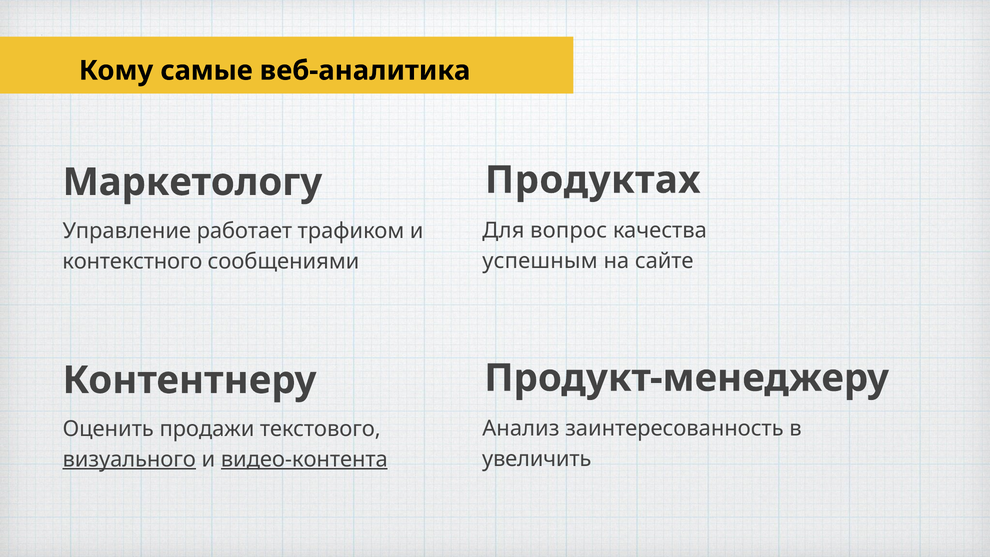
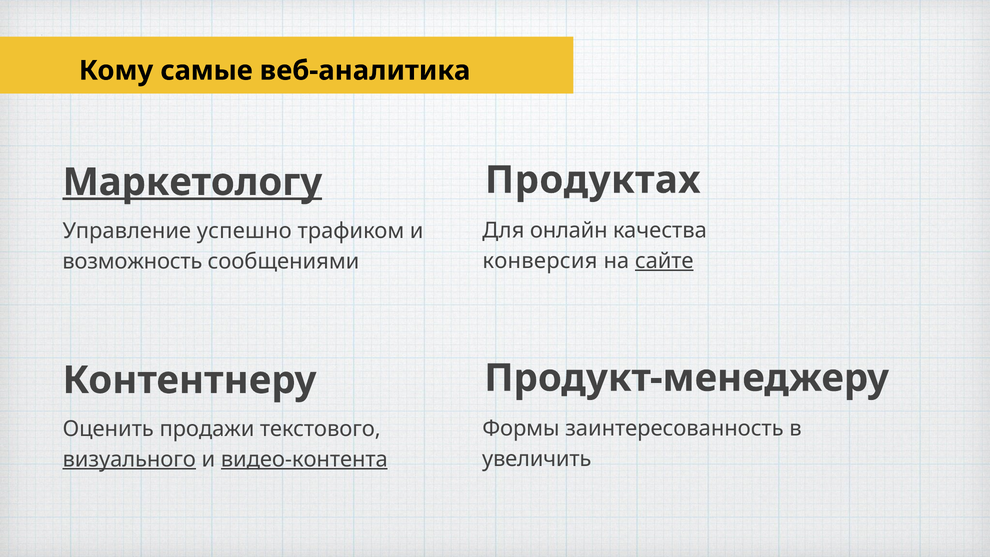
Маркетологу underline: none -> present
вопрос: вопрос -> онлайн
работает: работает -> успешно
успешным: успешным -> конверсия
сайте underline: none -> present
контекстного: контекстного -> возможность
Анализ: Анализ -> Формы
